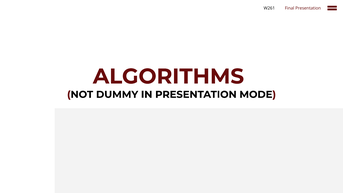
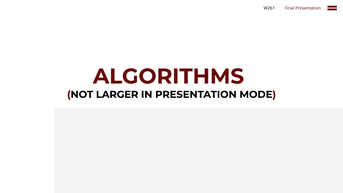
DUMMY: DUMMY -> LARGER
